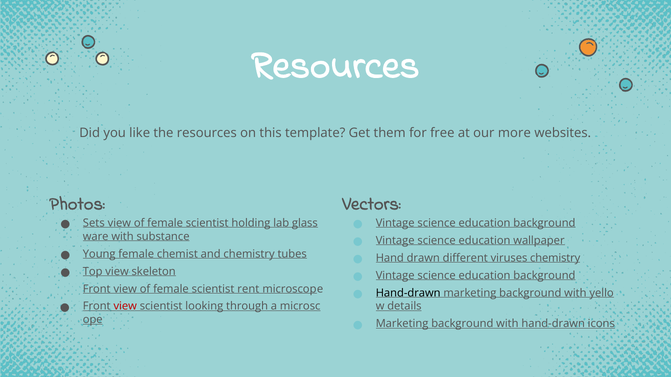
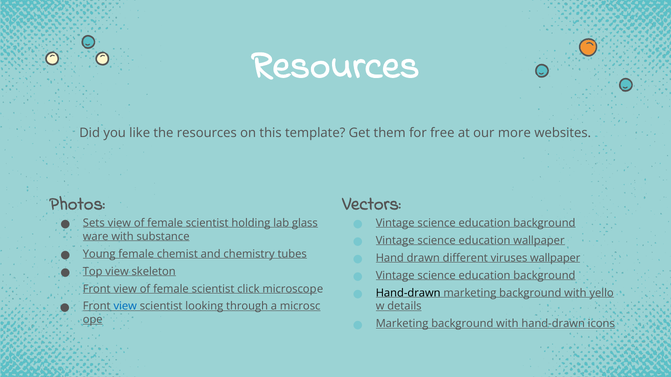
viruses chemistry: chemistry -> wallpaper
rent: rent -> click
view at (125, 307) colour: red -> blue
